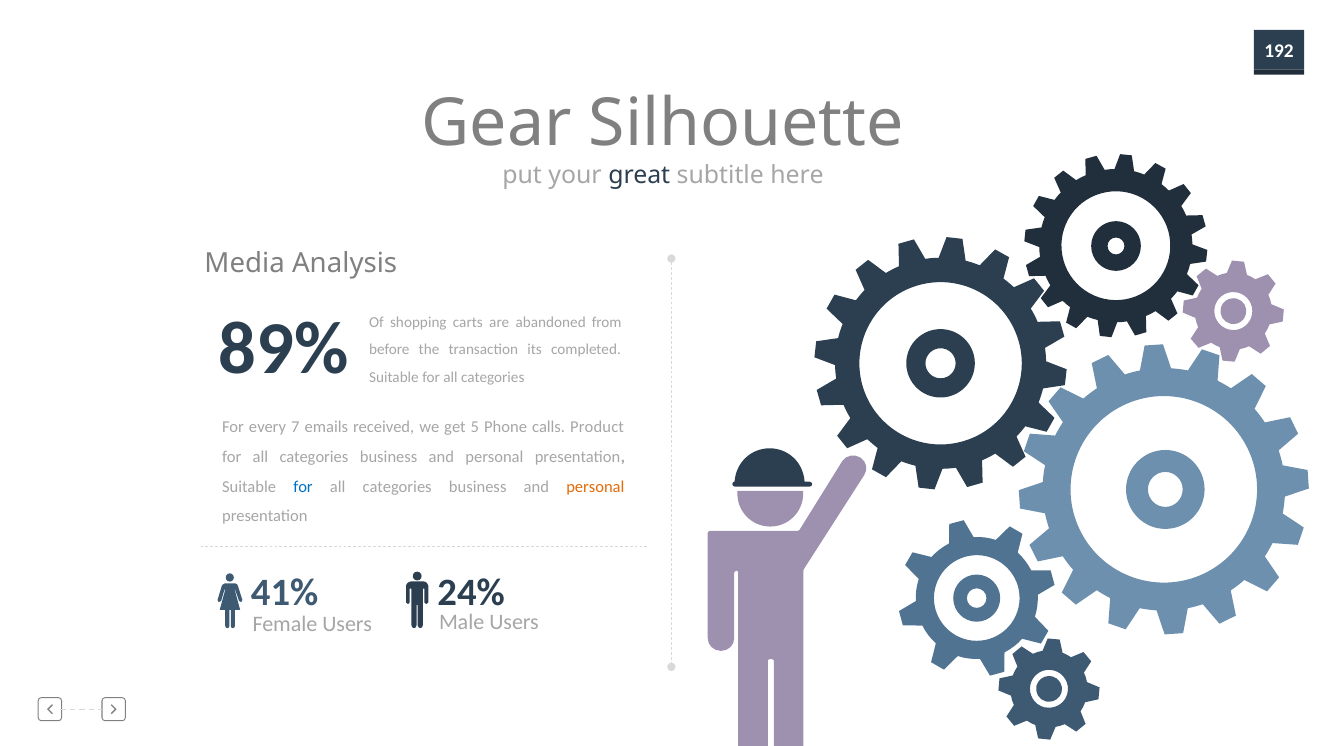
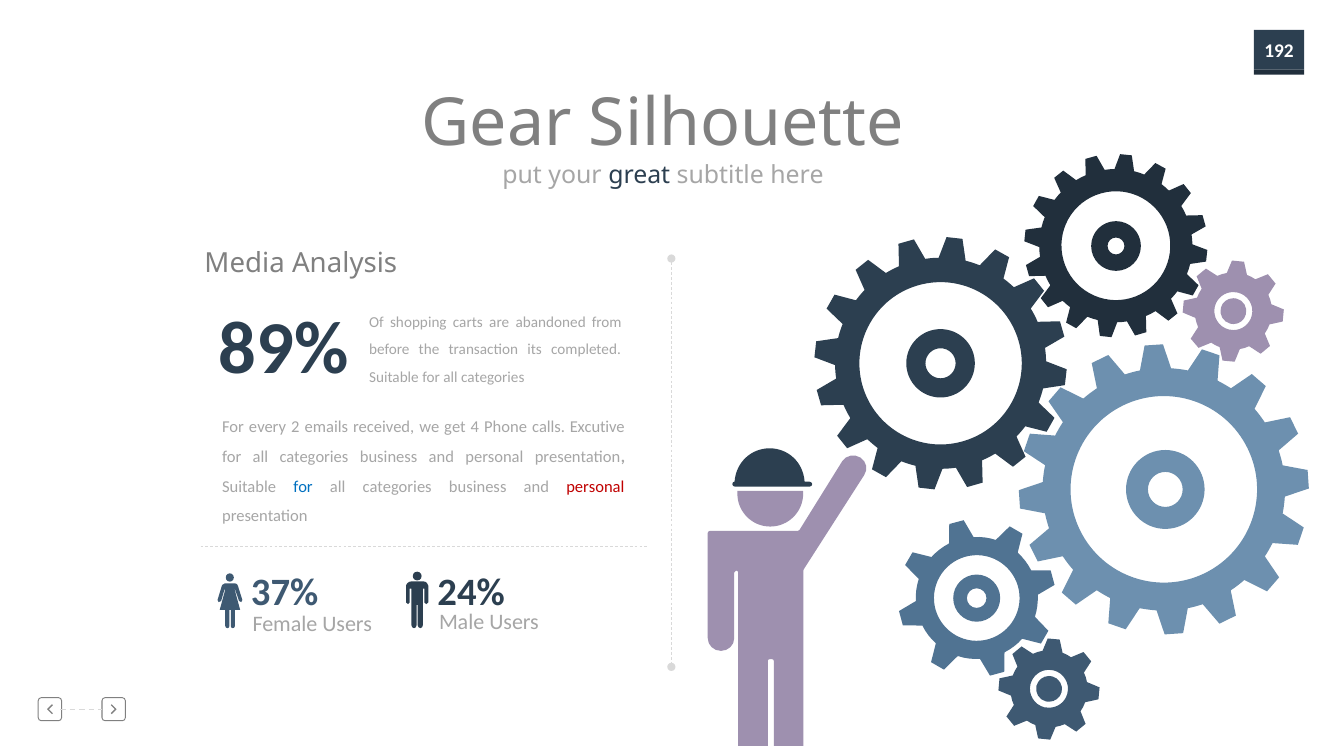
7: 7 -> 2
5: 5 -> 4
Product: Product -> Excutive
personal at (595, 487) colour: orange -> red
41%: 41% -> 37%
